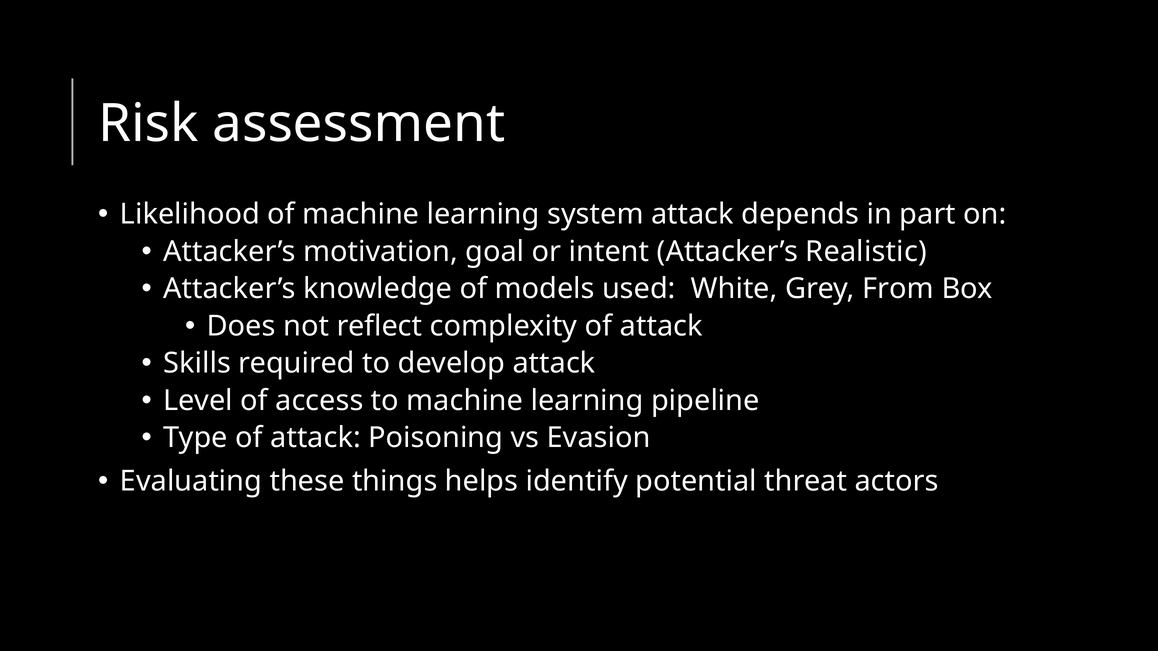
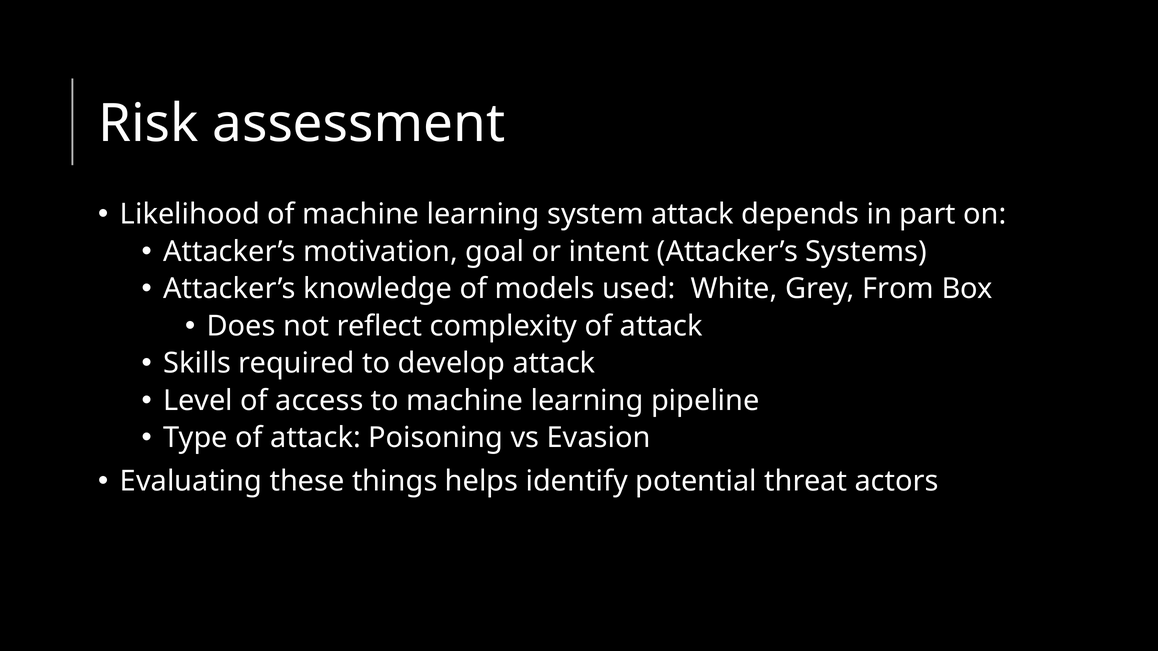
Realistic: Realistic -> Systems
